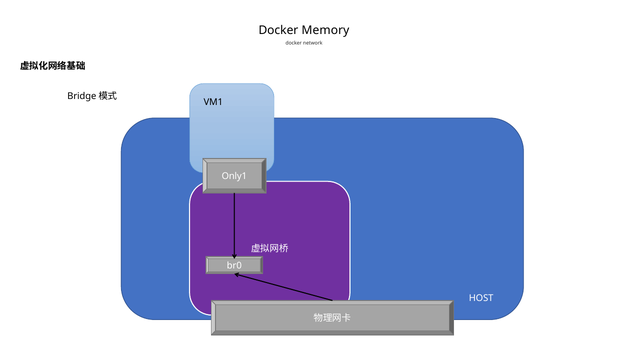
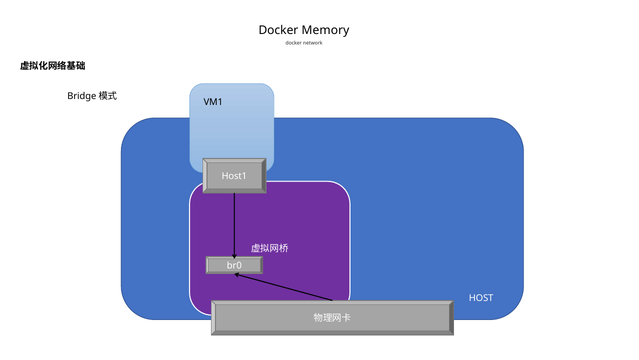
Only1: Only1 -> Host1
